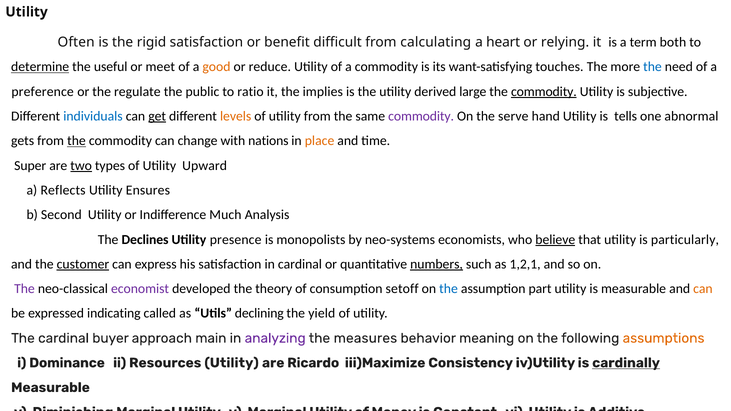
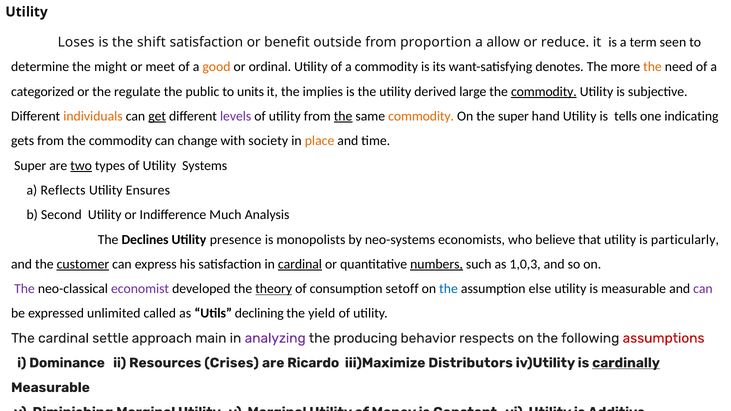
Often: Often -> Loses
rigid: rigid -> shift
difficult: difficult -> outside
calculating: calculating -> proportion
heart: heart -> allow
relying: relying -> reduce
both: both -> seen
determine underline: present -> none
useful: useful -> might
reduce: reduce -> ordinal
touches: touches -> denotes
the at (652, 67) colour: blue -> orange
preference: preference -> categorized
ratio: ratio -> units
individuals colour: blue -> orange
levels colour: orange -> purple
the at (343, 116) underline: none -> present
commodity at (421, 116) colour: purple -> orange
the serve: serve -> super
abnormal: abnormal -> indicating
the at (76, 141) underline: present -> none
nations: nations -> society
Upward: Upward -> Systems
believe underline: present -> none
cardinal at (300, 264) underline: none -> present
1,2,1: 1,2,1 -> 1,0,3
theory underline: none -> present
part: part -> else
can at (703, 289) colour: orange -> purple
indicating: indicating -> unlimited
buyer: buyer -> settle
measures: measures -> producing
meaning: meaning -> respects
assumptions colour: orange -> red
Resources Utility: Utility -> Crises
Consistency: Consistency -> Distributors
